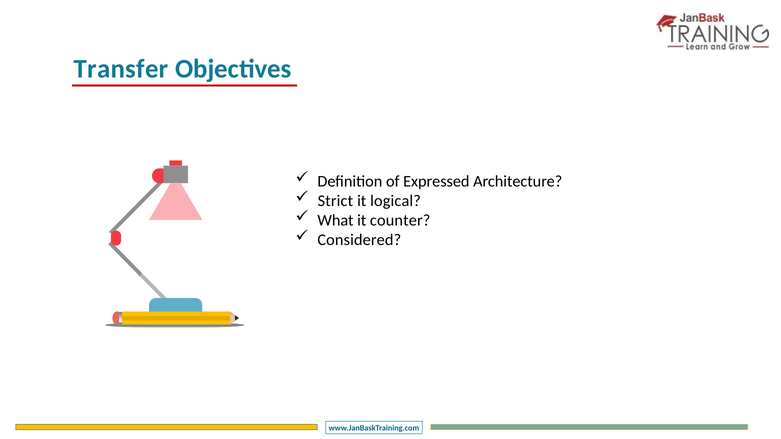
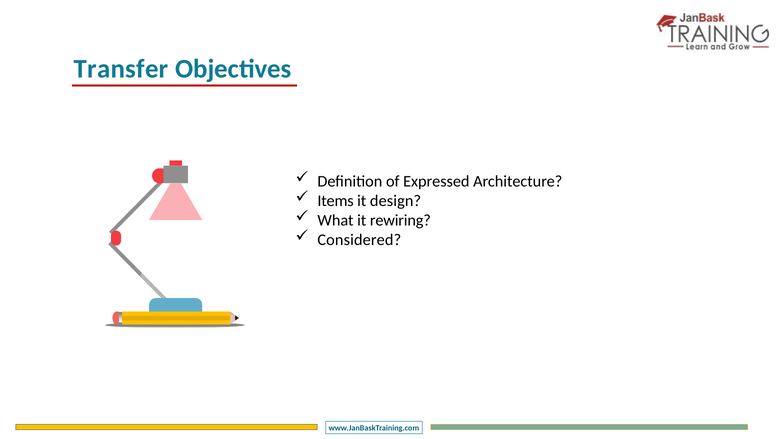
Strict: Strict -> Items
logical: logical -> design
counter: counter -> rewiring
